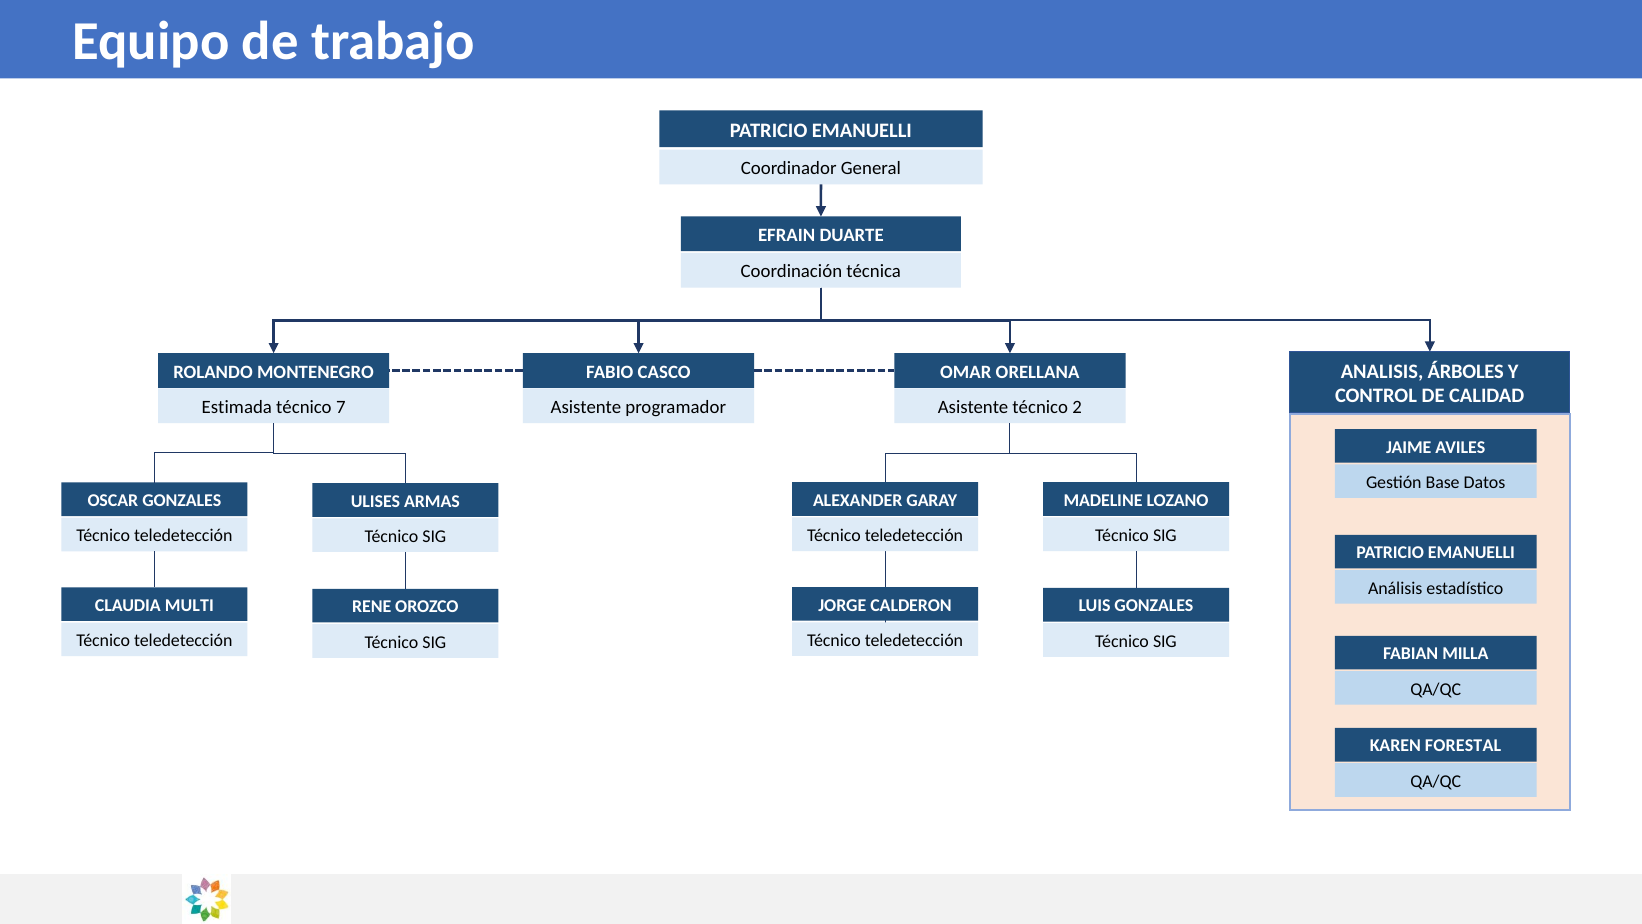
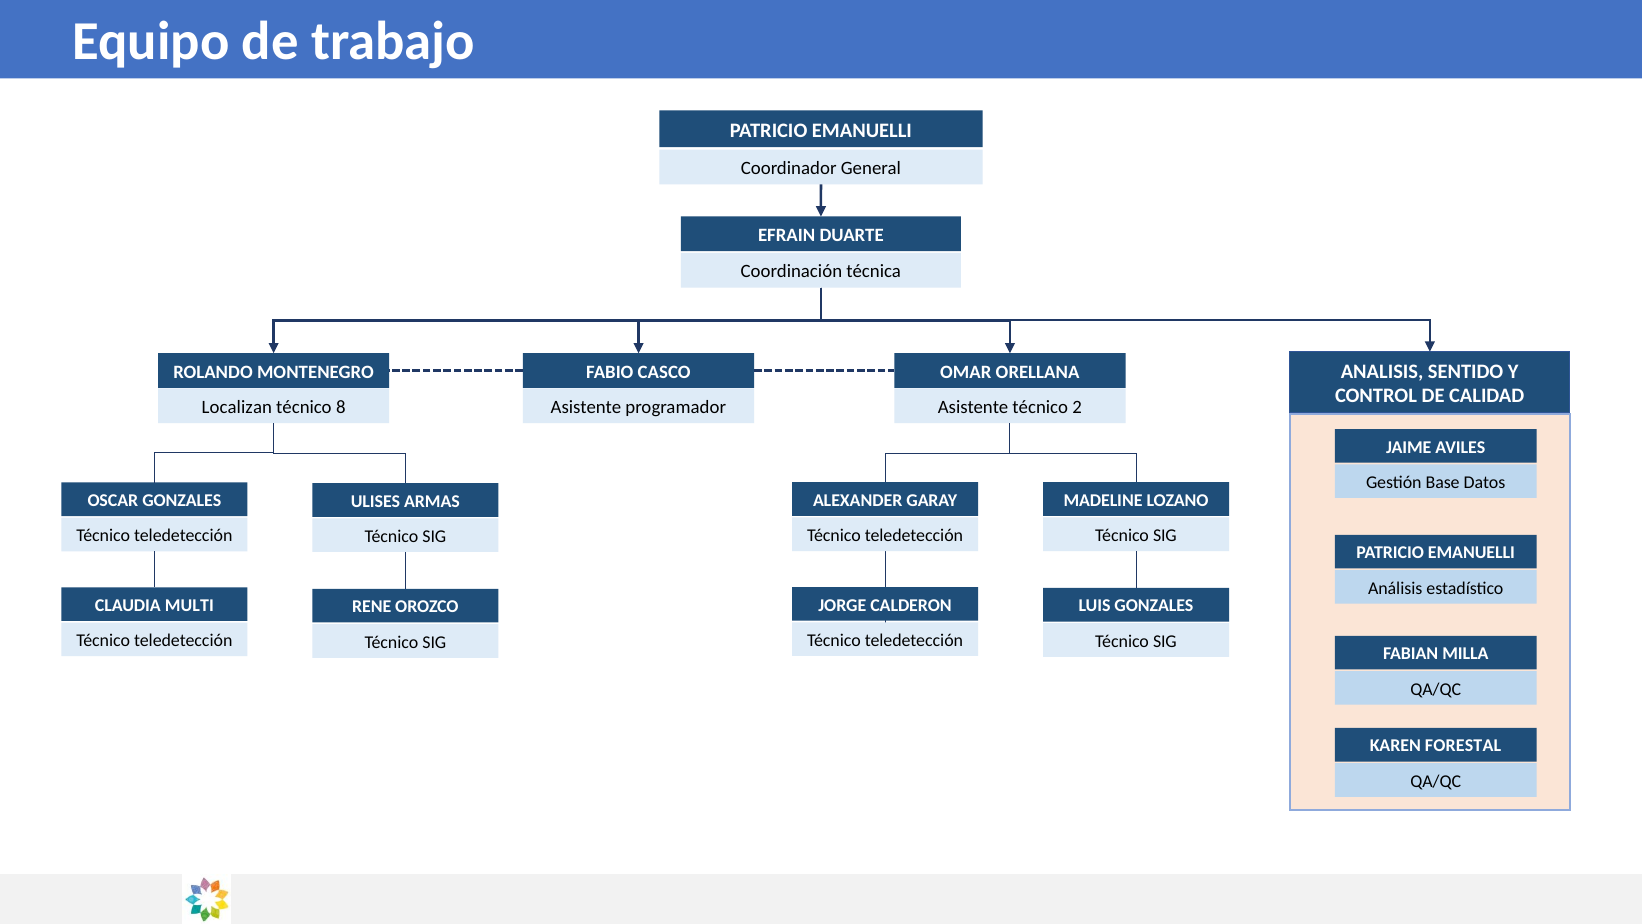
ÁRBOLES: ÁRBOLES -> SENTIDO
Estimada: Estimada -> Localizan
7: 7 -> 8
